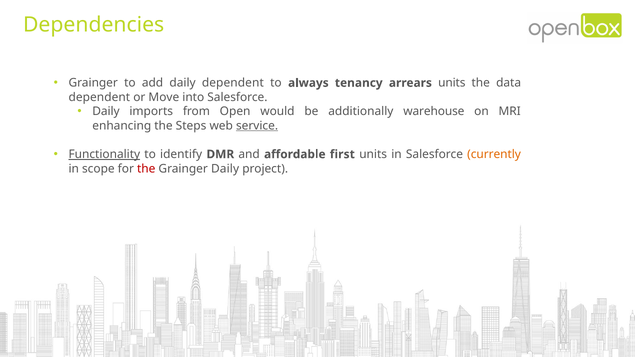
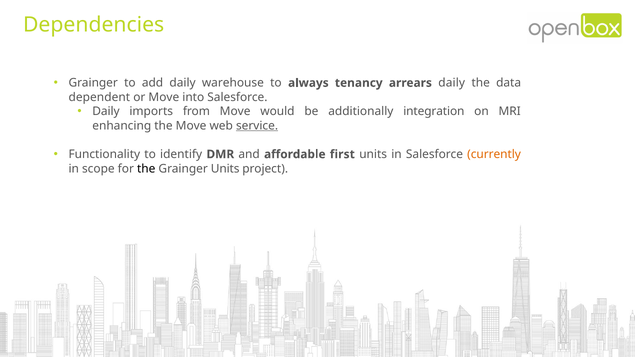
daily dependent: dependent -> warehouse
arrears units: units -> daily
from Open: Open -> Move
warehouse: warehouse -> integration
the Steps: Steps -> Move
Functionality underline: present -> none
the at (146, 169) colour: red -> black
Grainger Daily: Daily -> Units
